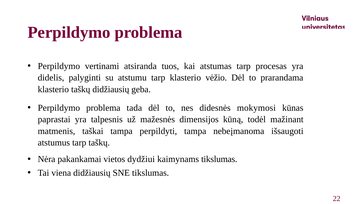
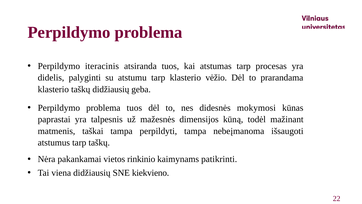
vertinami: vertinami -> iteracinis
problema tada: tada -> tuos
dydžiui: dydžiui -> rinkinio
kaimynams tikslumas: tikslumas -> patikrinti
SNE tikslumas: tikslumas -> kiekvieno
